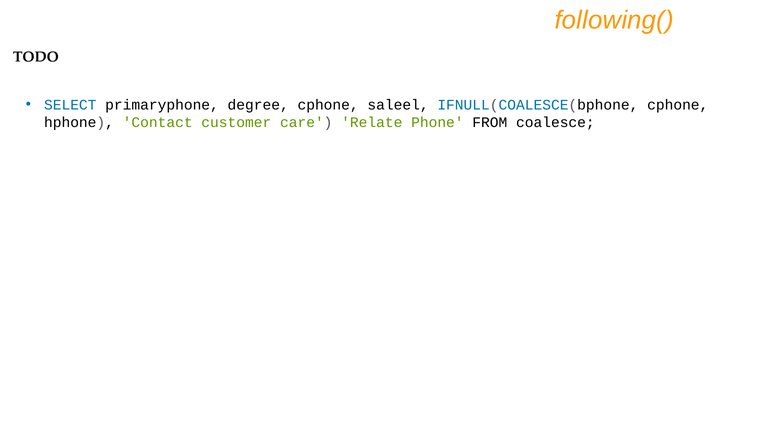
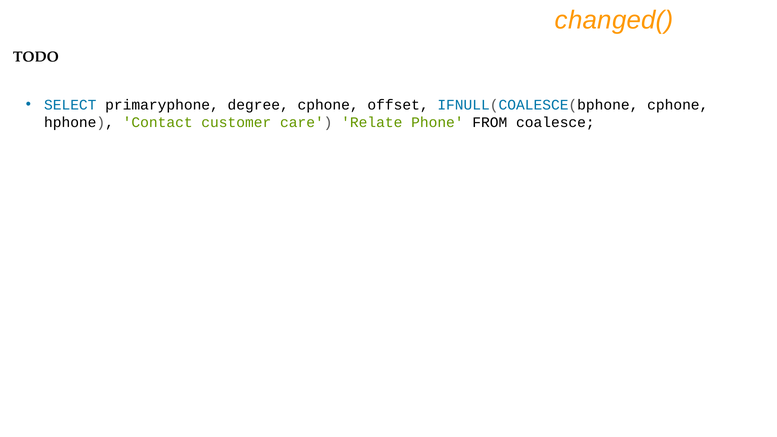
following(: following( -> changed(
saleel: saleel -> offset
